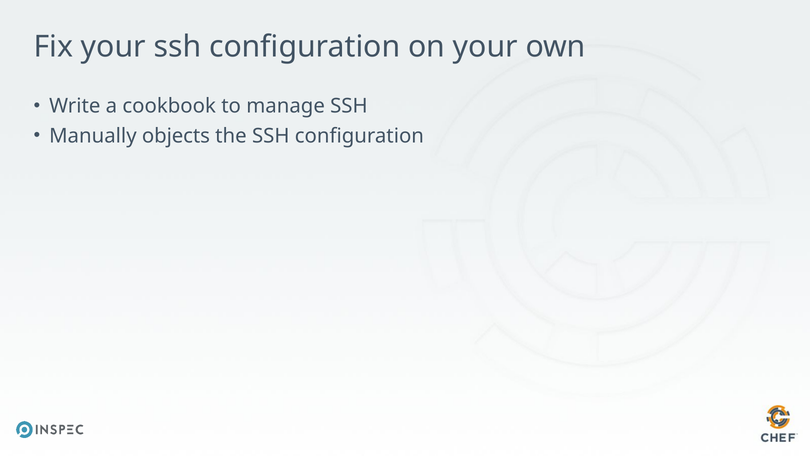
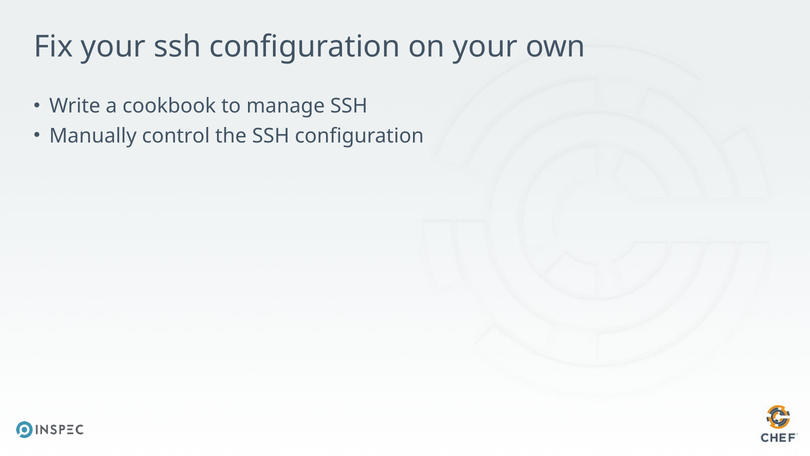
objects: objects -> control
